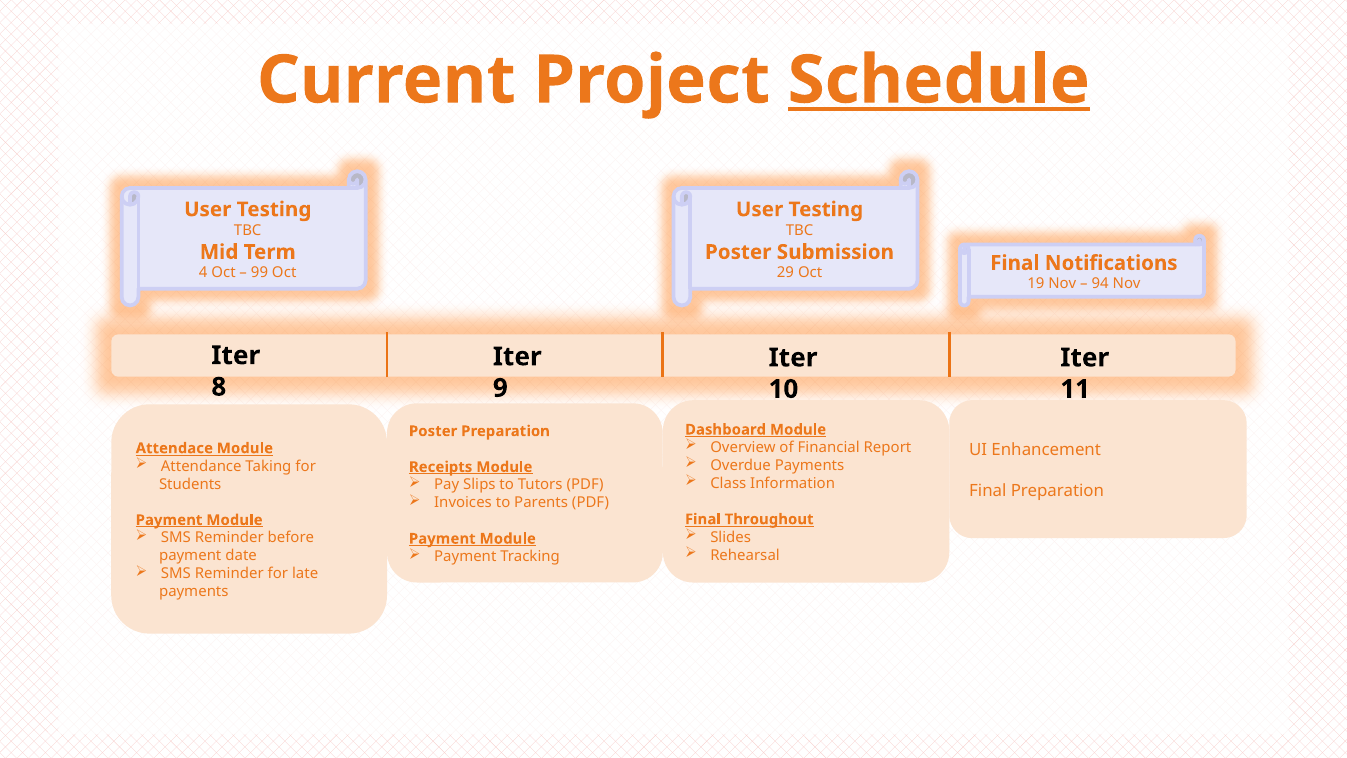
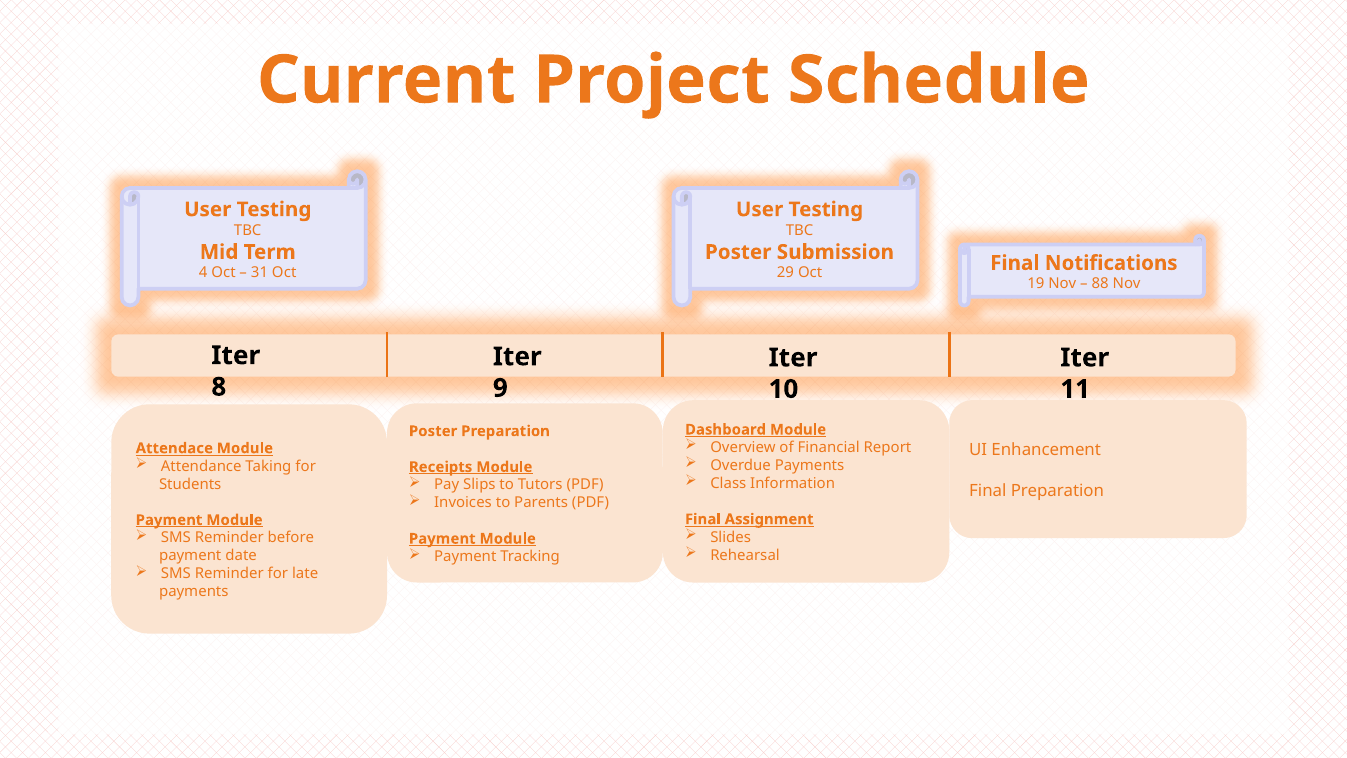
Schedule underline: present -> none
99: 99 -> 31
94: 94 -> 88
Throughout: Throughout -> Assignment
